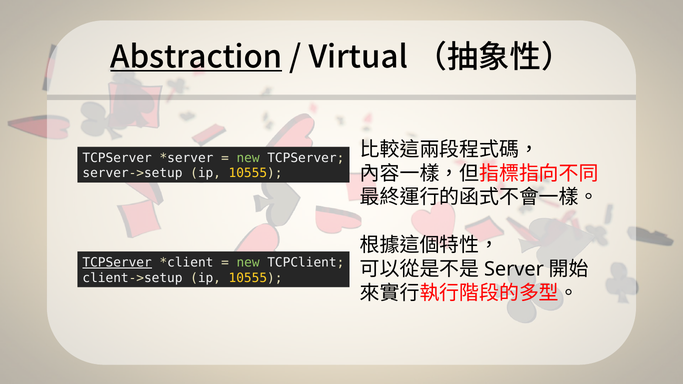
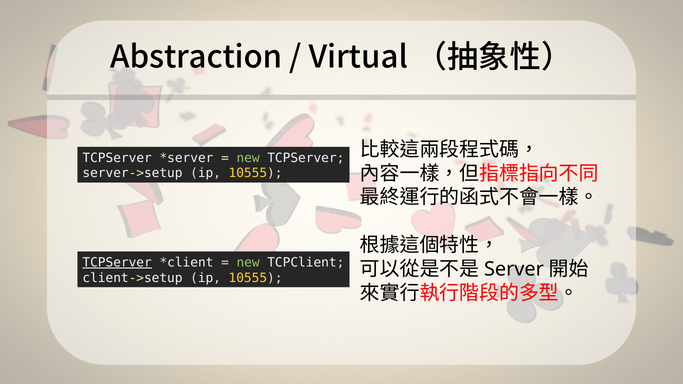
Abstraction underline: present -> none
